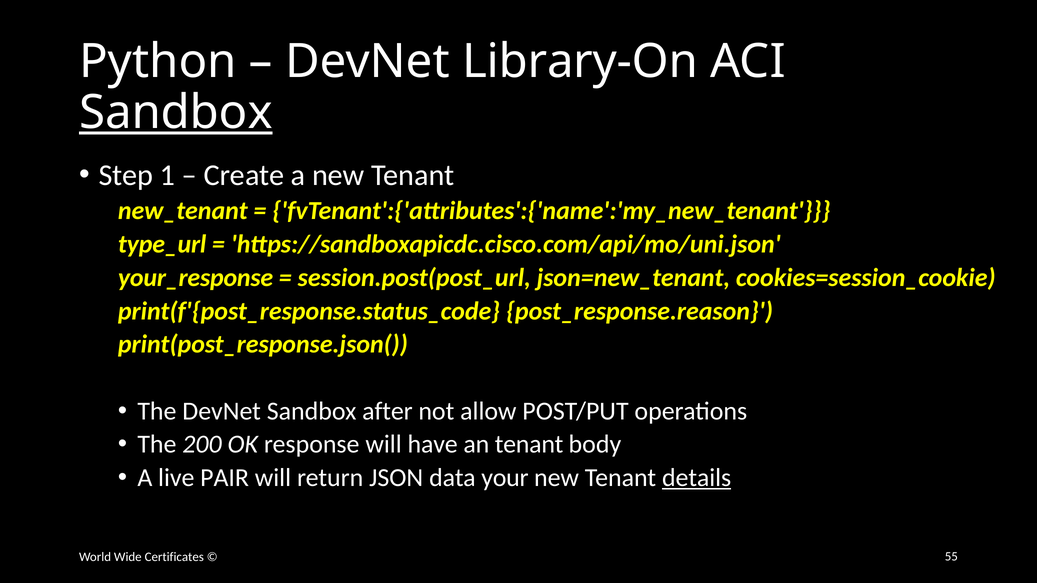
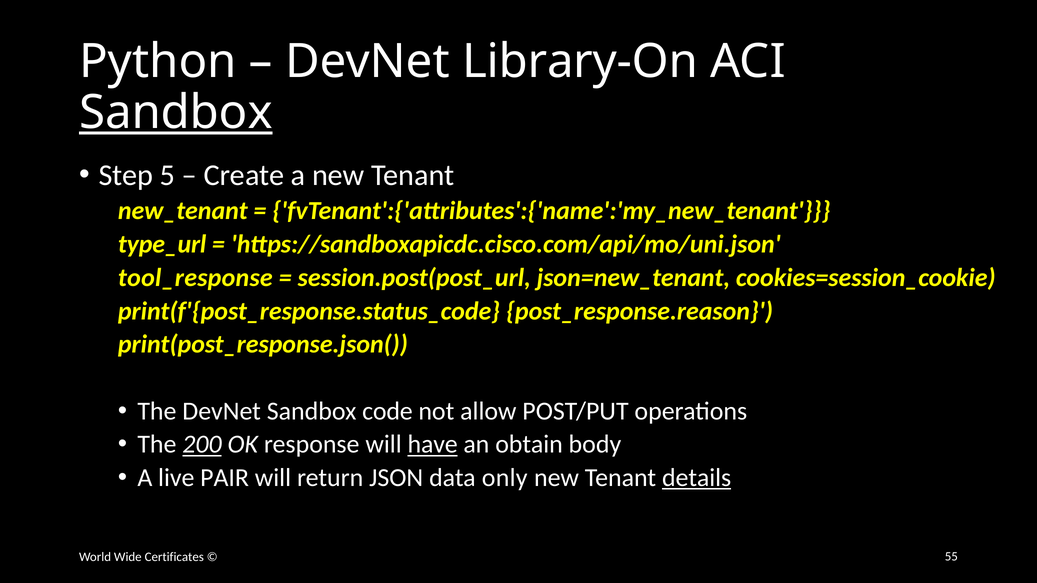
1: 1 -> 5
your_response: your_response -> tool_response
after: after -> code
200 underline: none -> present
have underline: none -> present
an tenant: tenant -> obtain
your: your -> only
